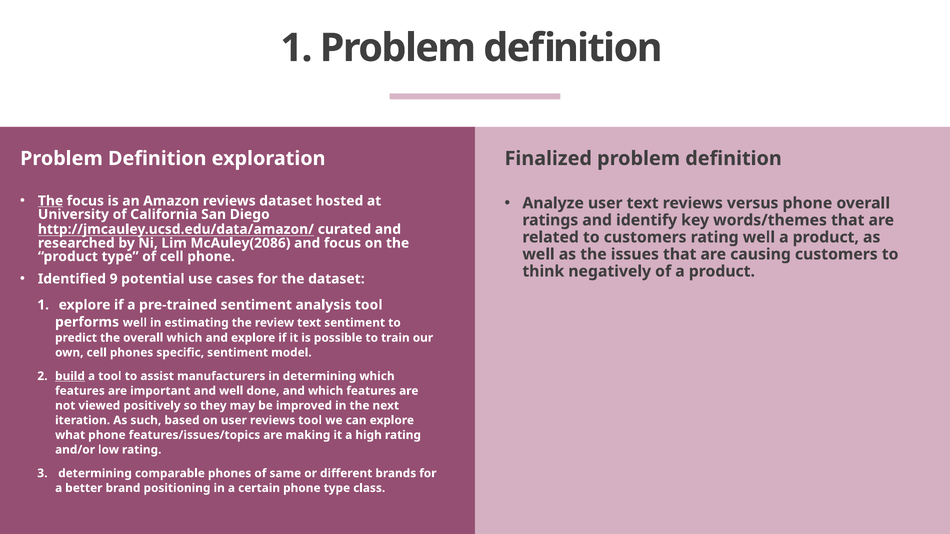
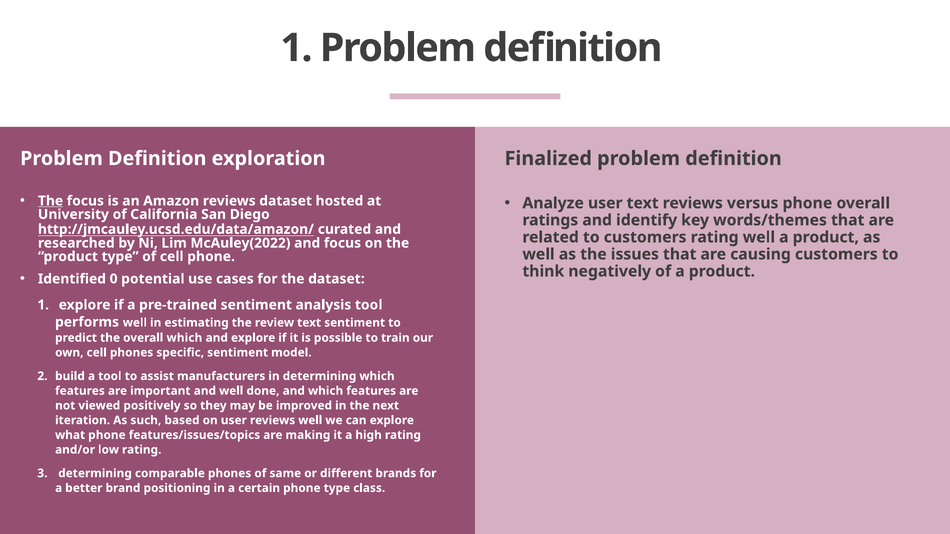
McAuley(2086: McAuley(2086 -> McAuley(2022
9: 9 -> 0
build underline: present -> none
reviews tool: tool -> well
